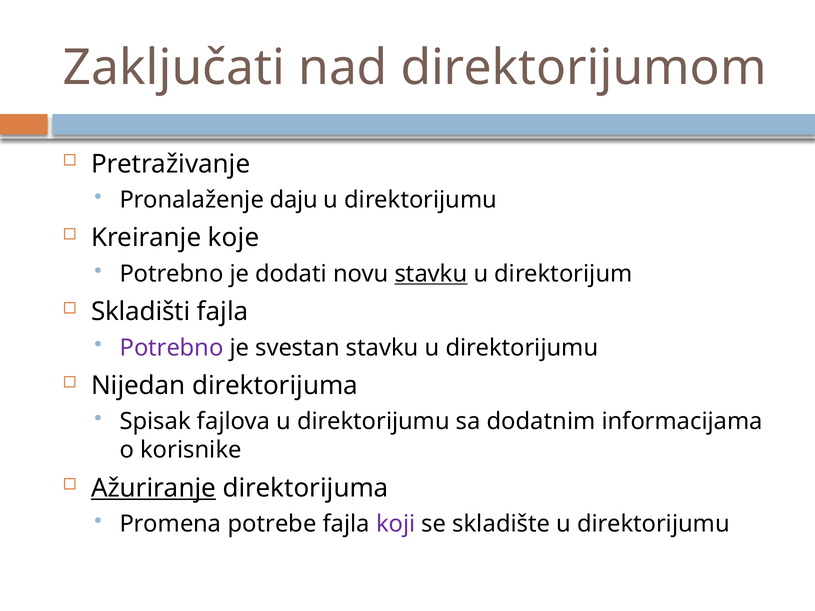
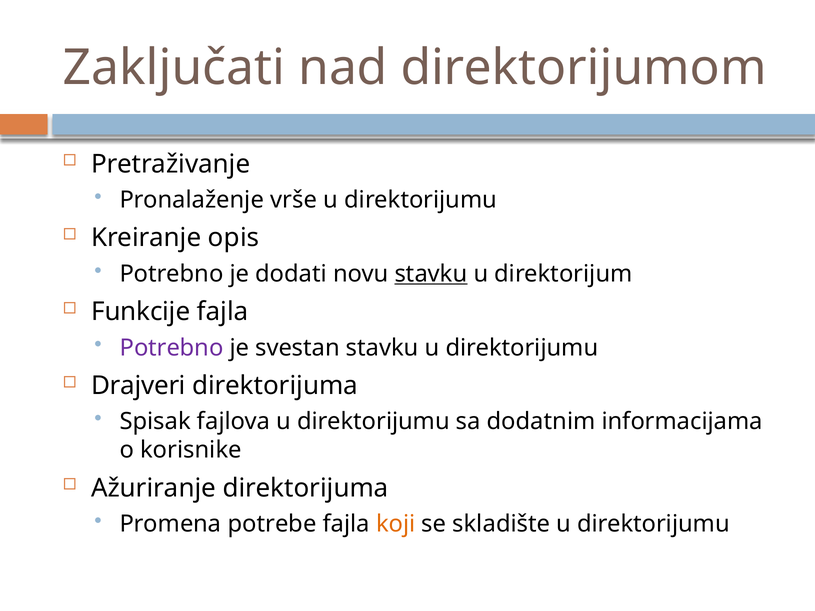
daju: daju -> vrše
koje: koje -> opis
Skladišti: Skladišti -> Funkcije
Nijedan: Nijedan -> Drajveri
Ažuriranje underline: present -> none
koji colour: purple -> orange
